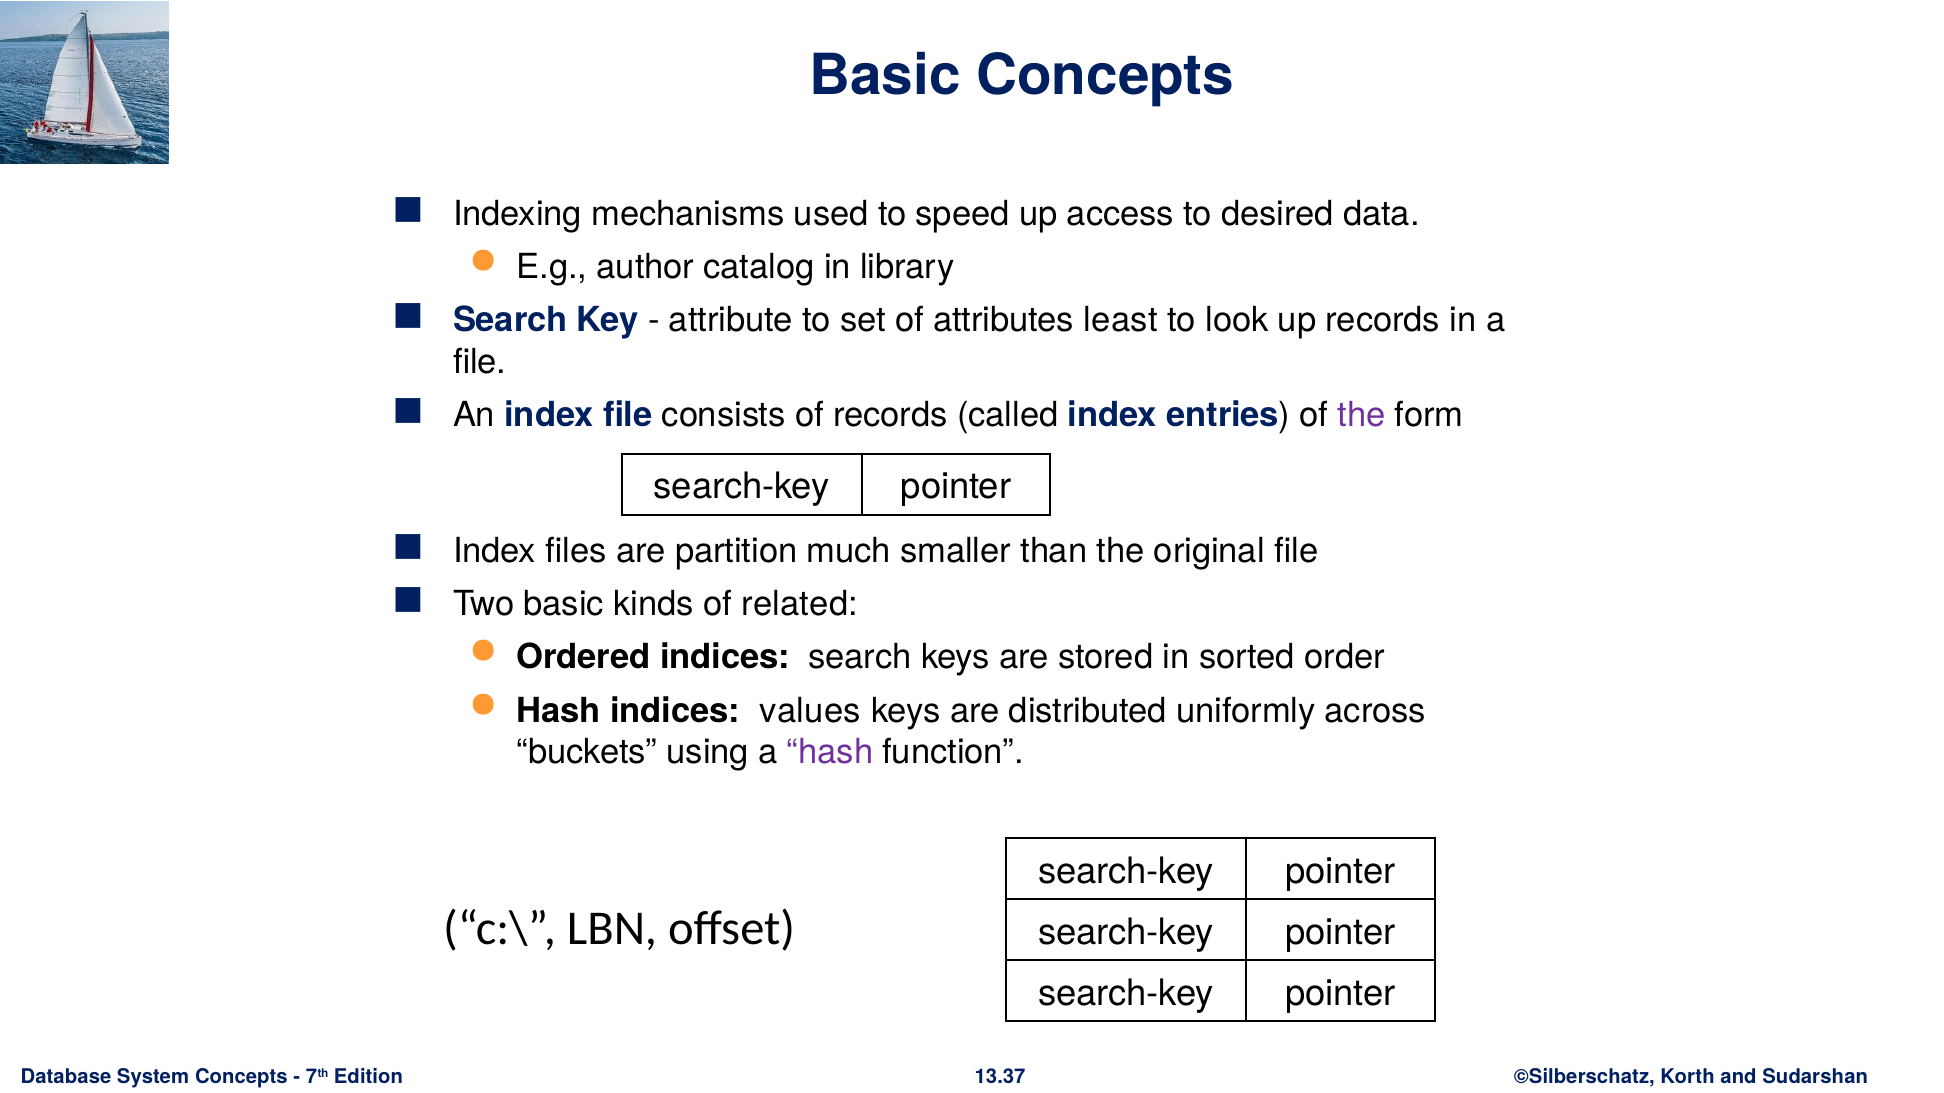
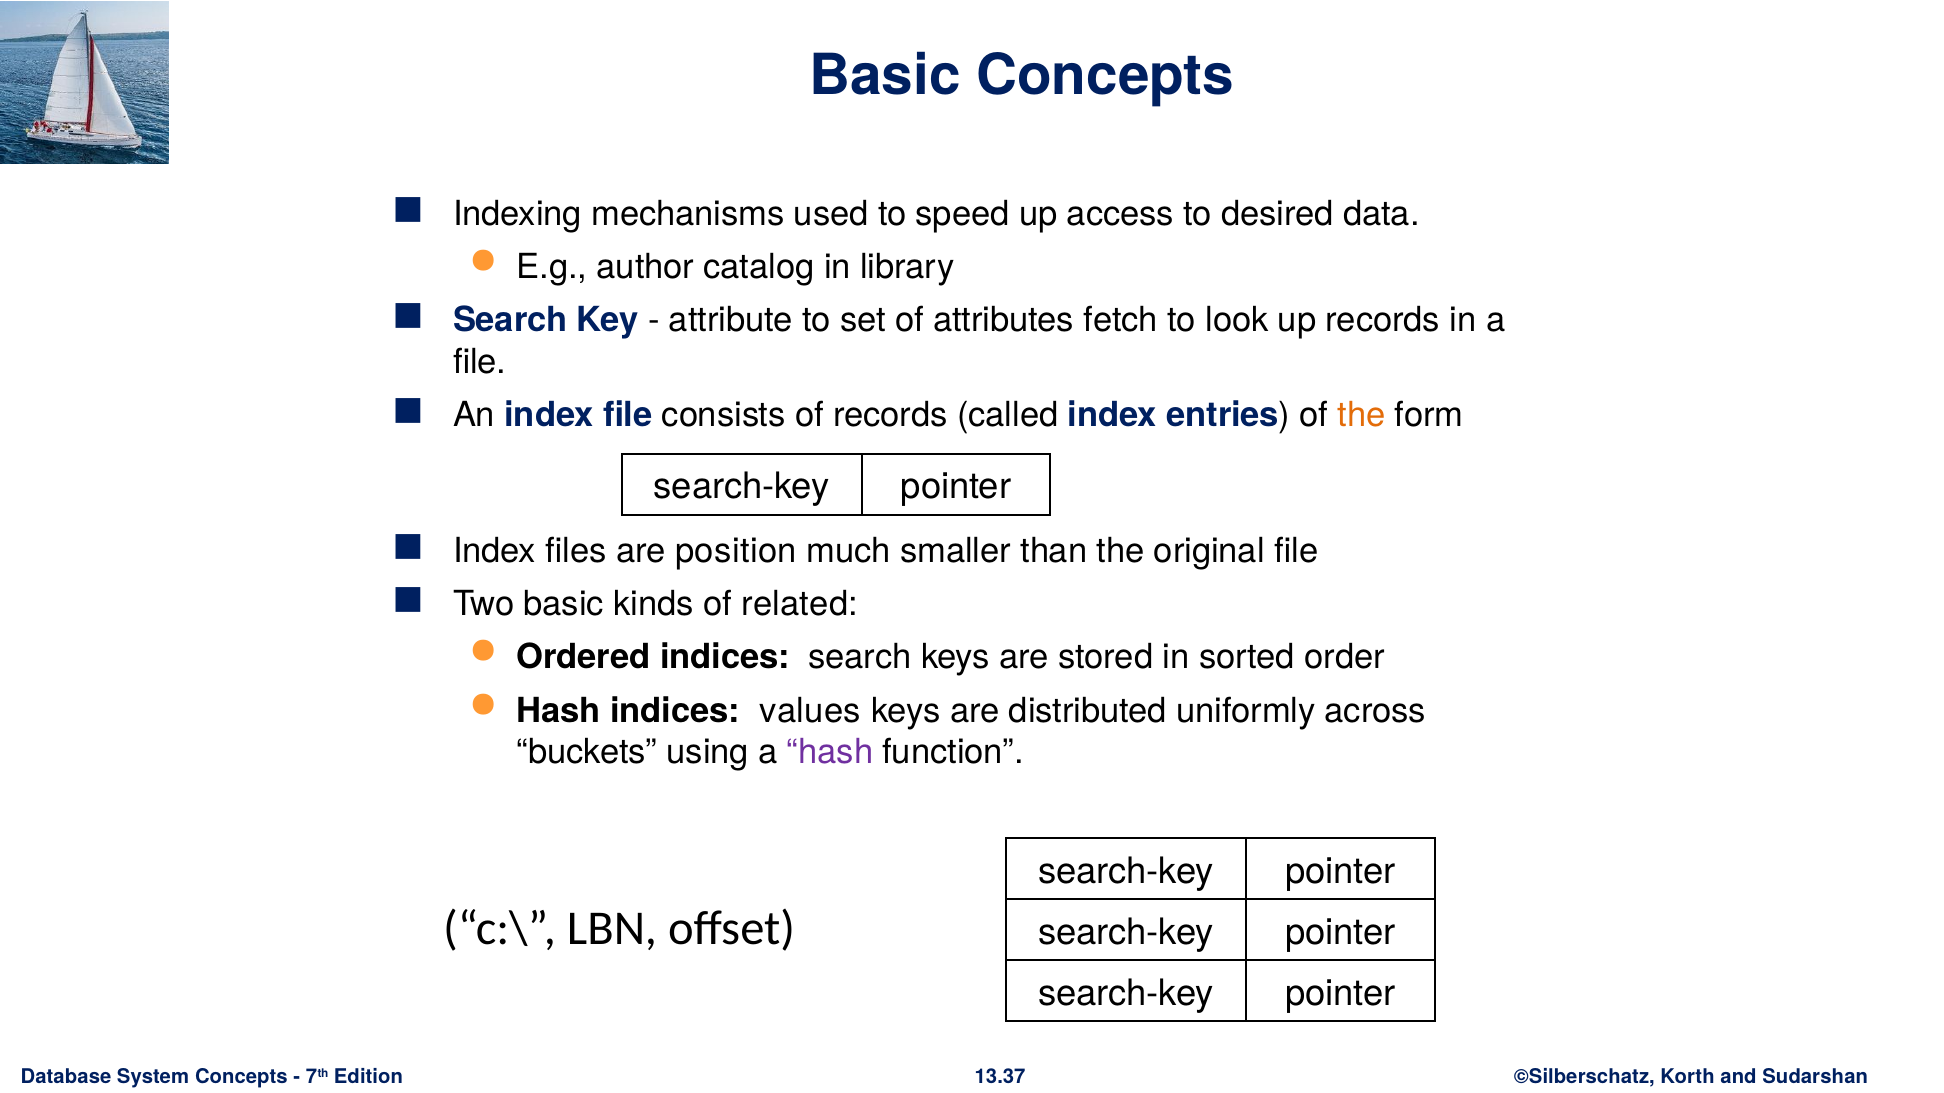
least: least -> fetch
the at (1362, 415) colour: purple -> orange
partition: partition -> position
